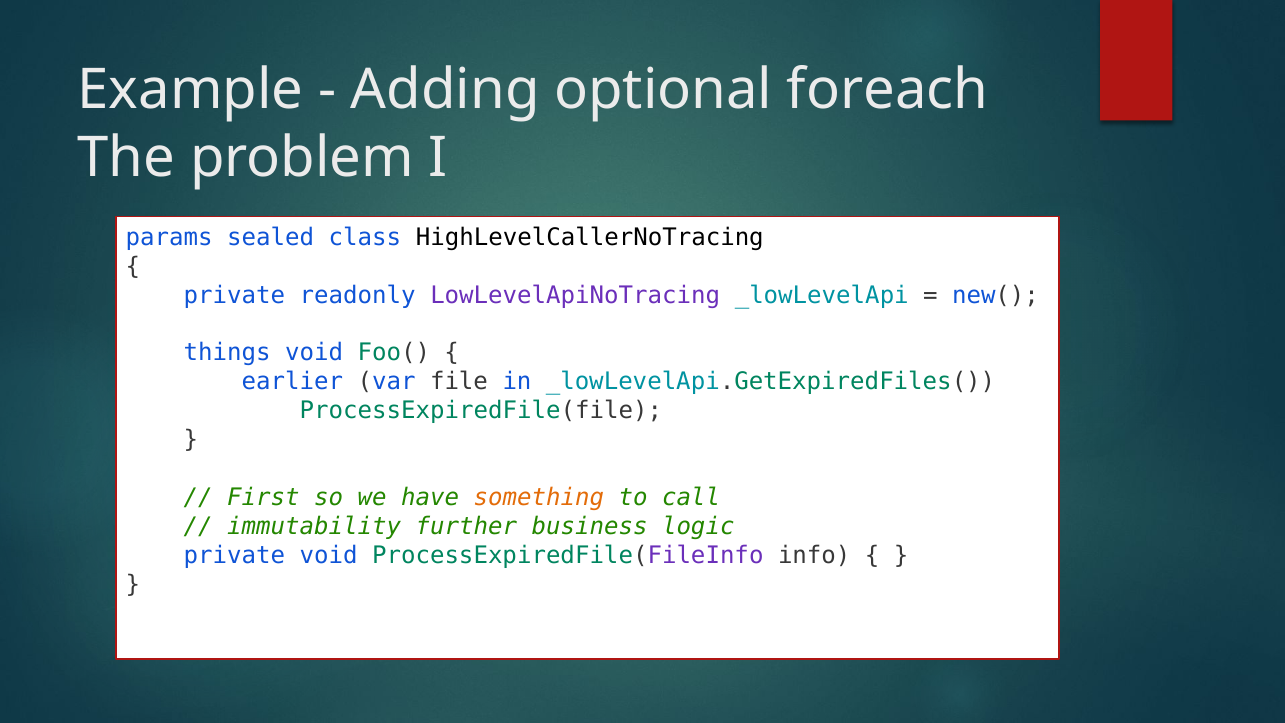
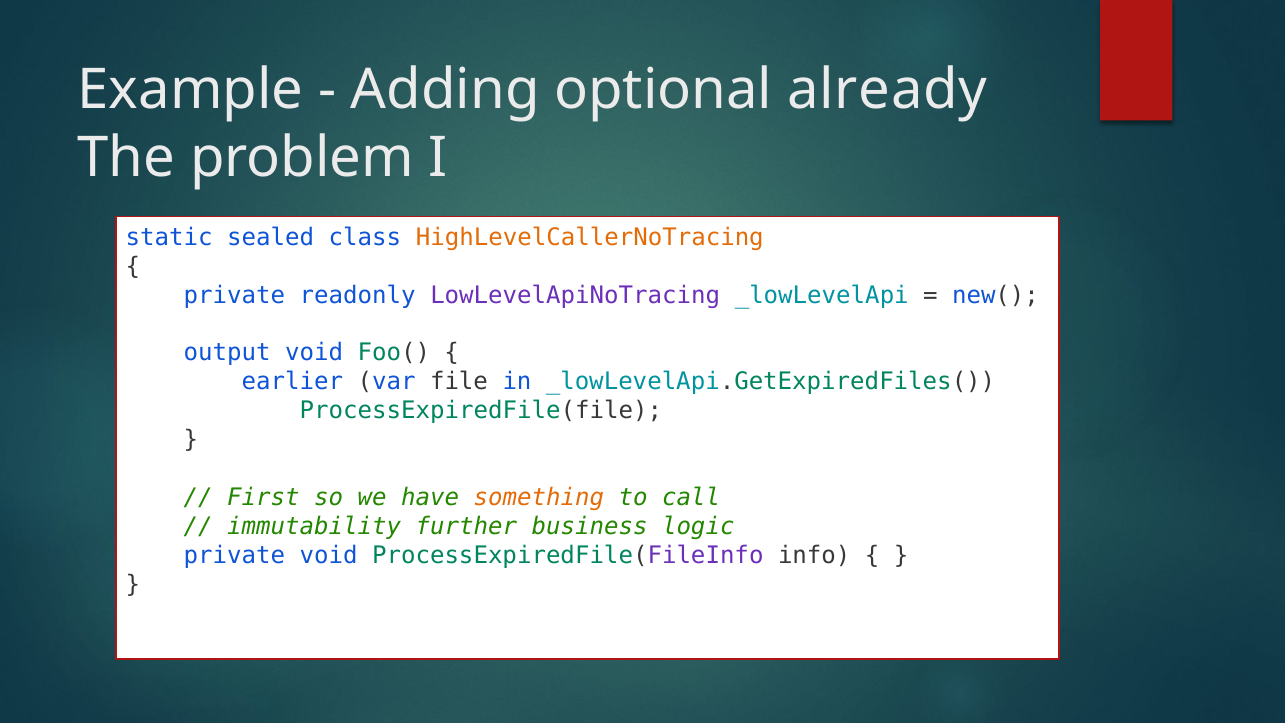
foreach: foreach -> already
params: params -> static
HighLevelCallerNoTracing colour: black -> orange
things: things -> output
